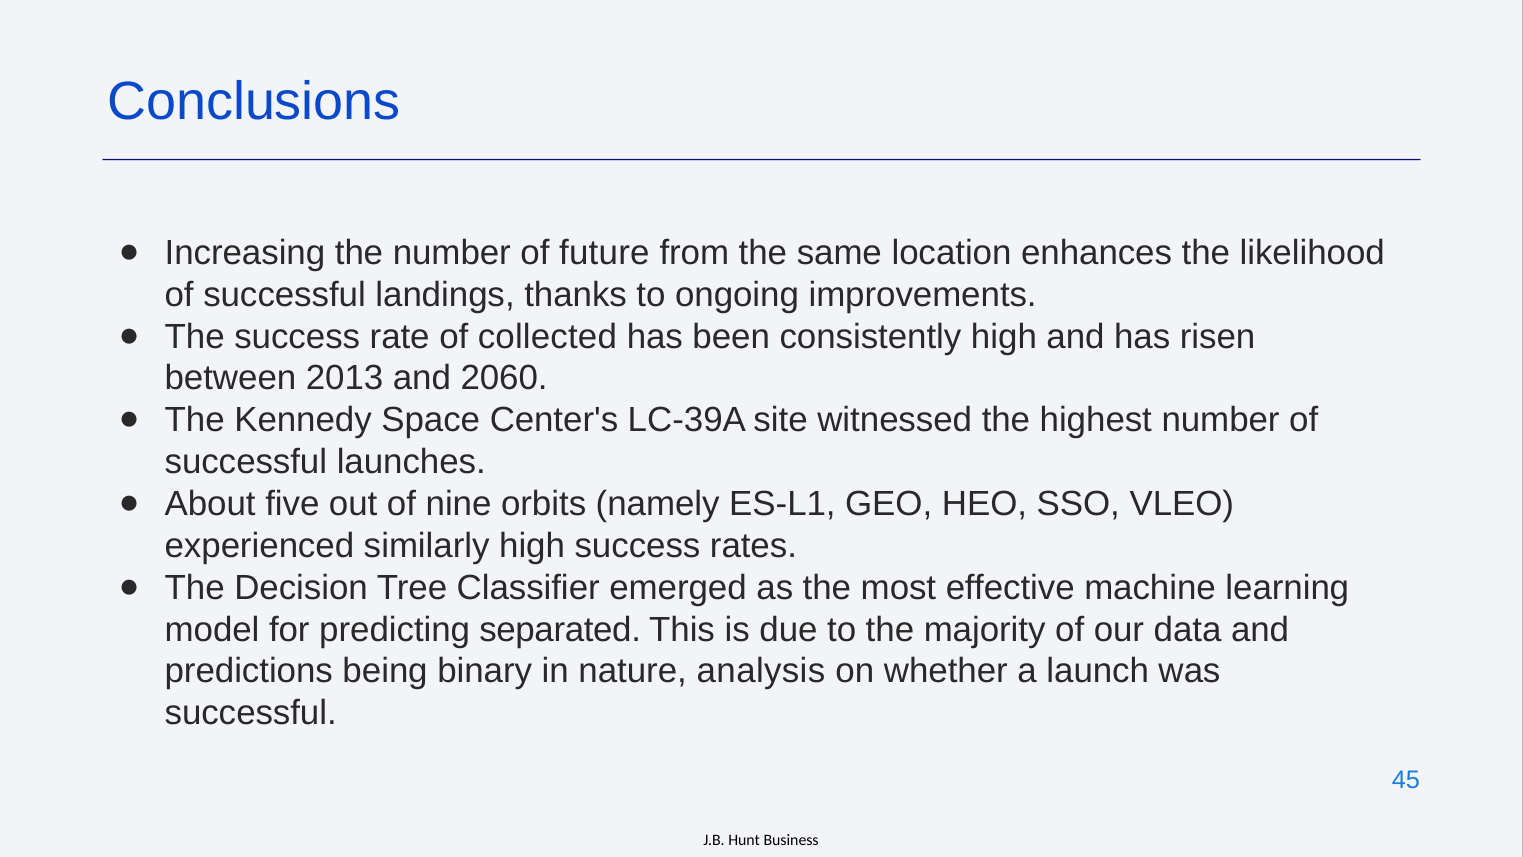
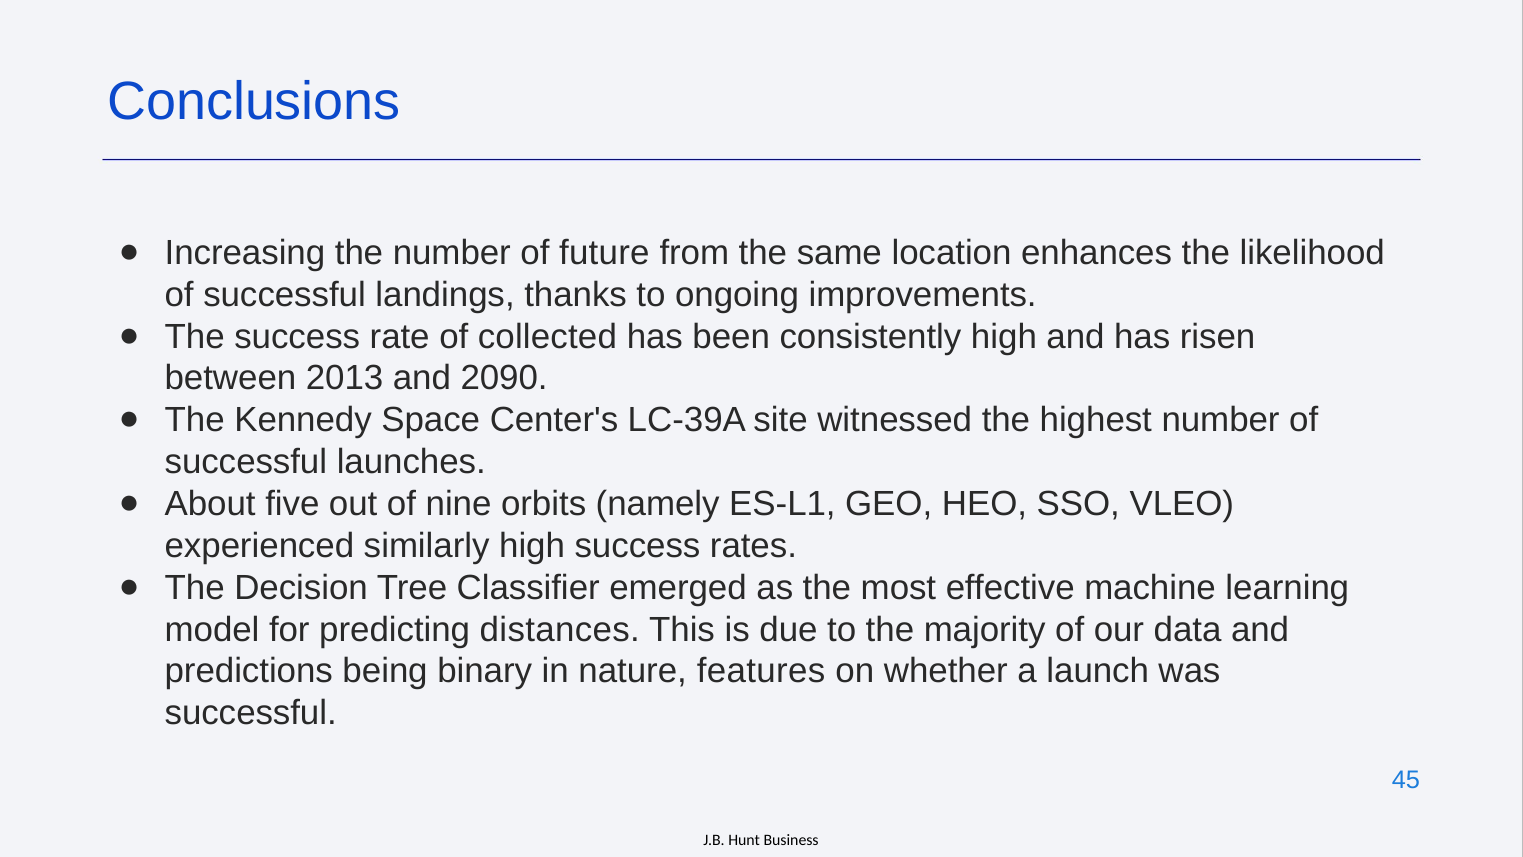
2060: 2060 -> 2090
separated: separated -> distances
analysis: analysis -> features
